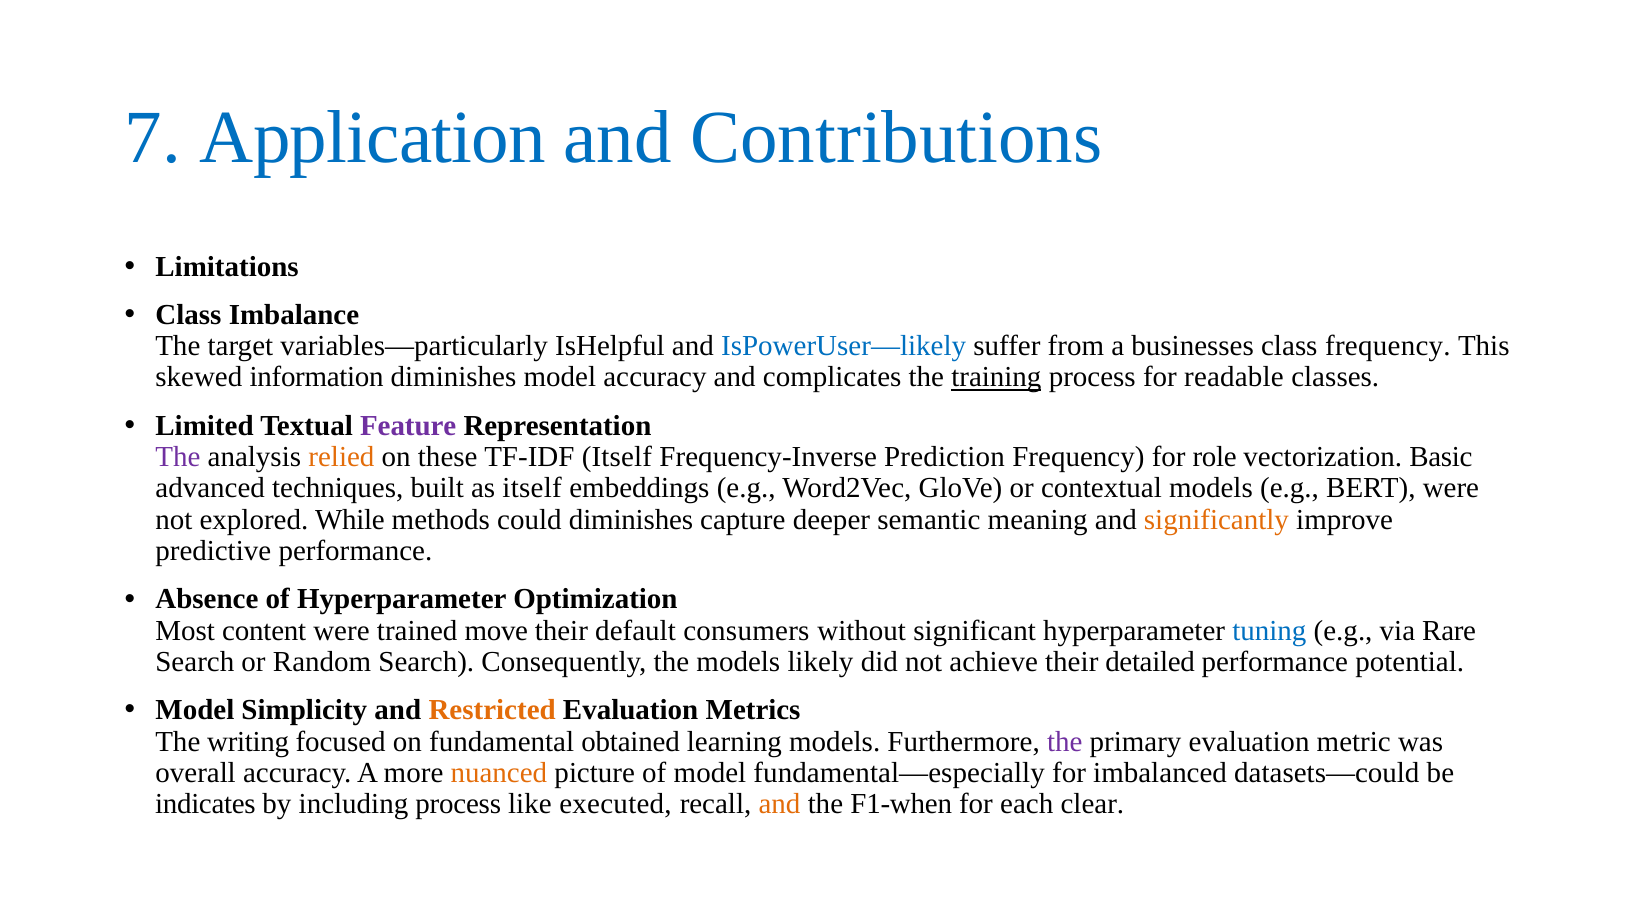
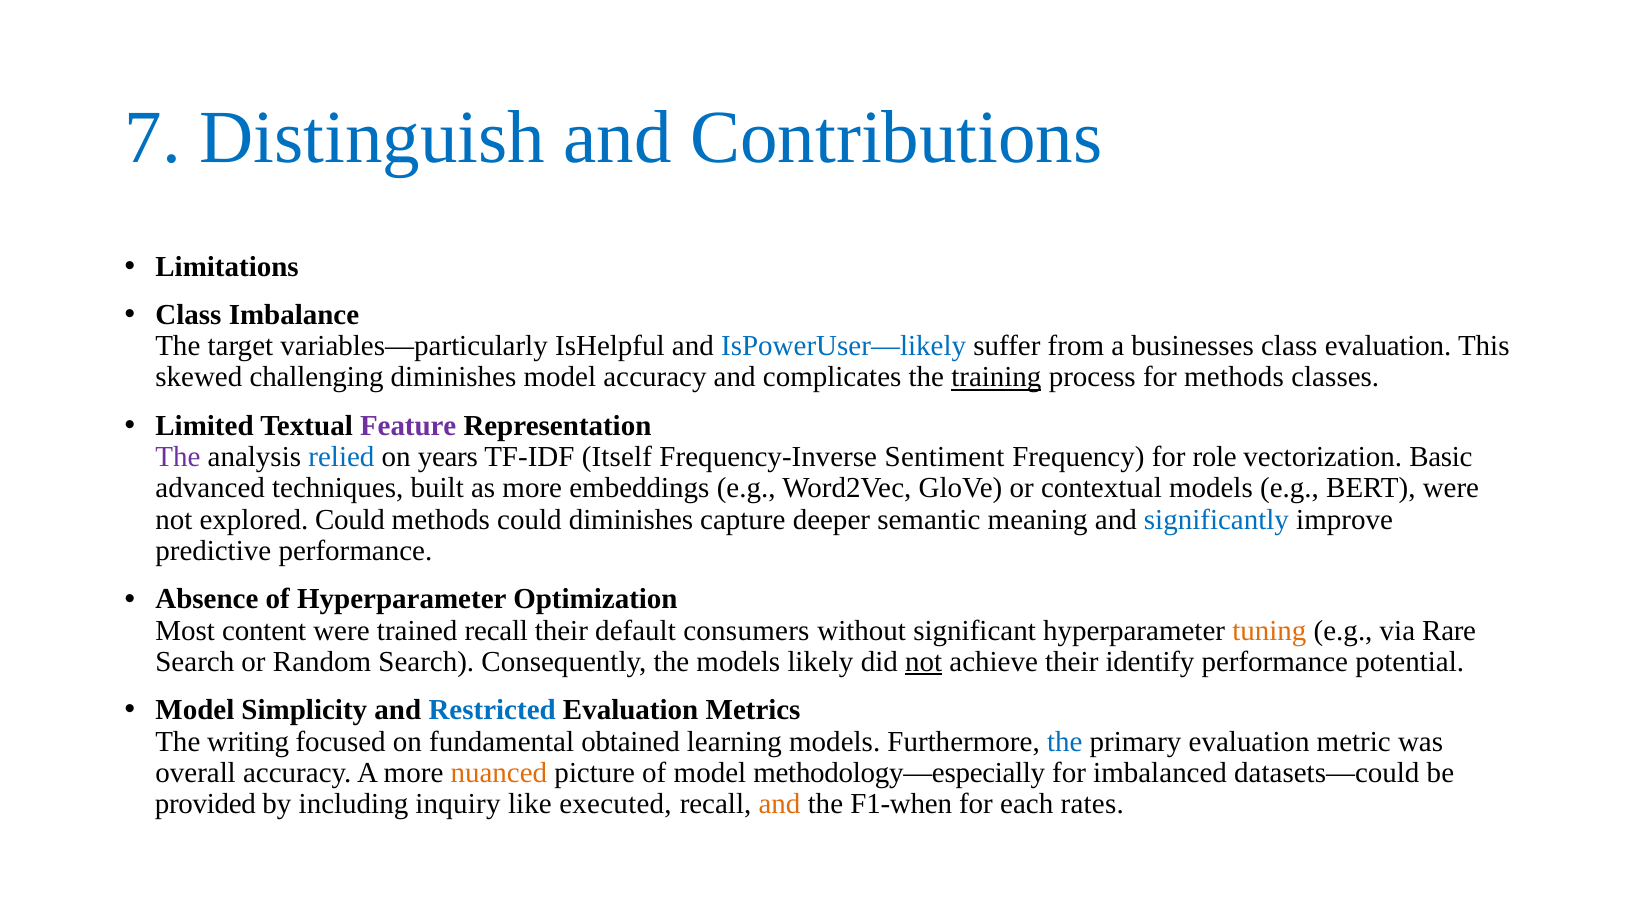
Application: Application -> Distinguish
class frequency: frequency -> evaluation
information: information -> challenging
for readable: readable -> methods
relied colour: orange -> blue
these: these -> years
Prediction: Prediction -> Sentiment
as itself: itself -> more
explored While: While -> Could
significantly colour: orange -> blue
trained move: move -> recall
tuning colour: blue -> orange
not at (924, 662) underline: none -> present
detailed: detailed -> identify
Restricted colour: orange -> blue
the at (1065, 742) colour: purple -> blue
fundamental—especially: fundamental—especially -> methodology—especially
indicates: indicates -> provided
including process: process -> inquiry
clear: clear -> rates
